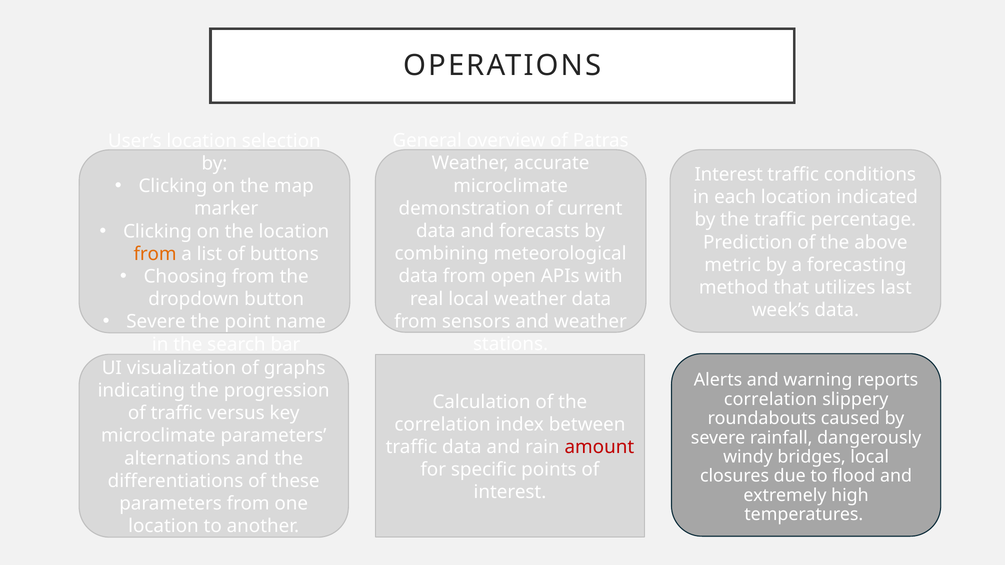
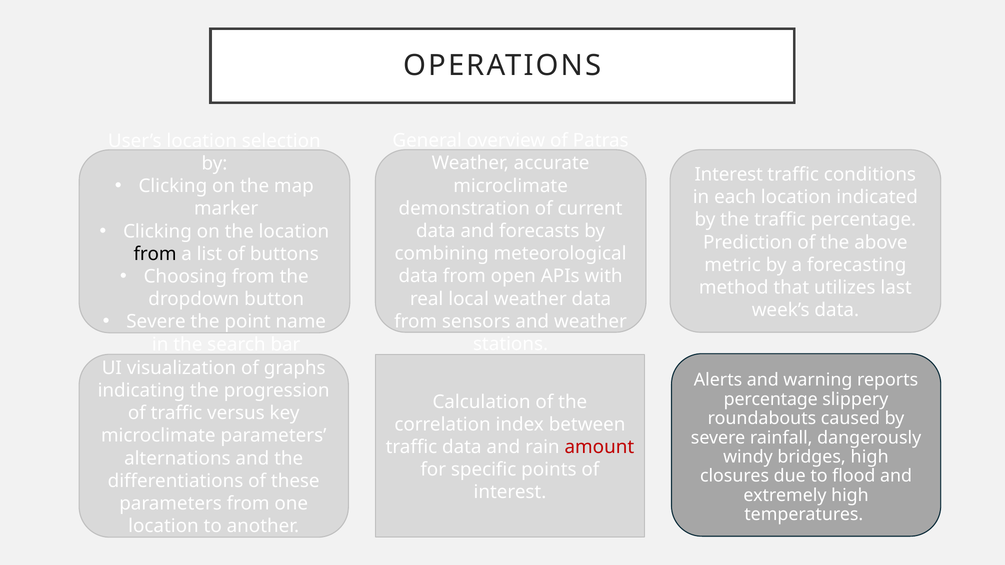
from at (155, 254) colour: orange -> black
correlation at (771, 399): correlation -> percentage
bridges local: local -> high
